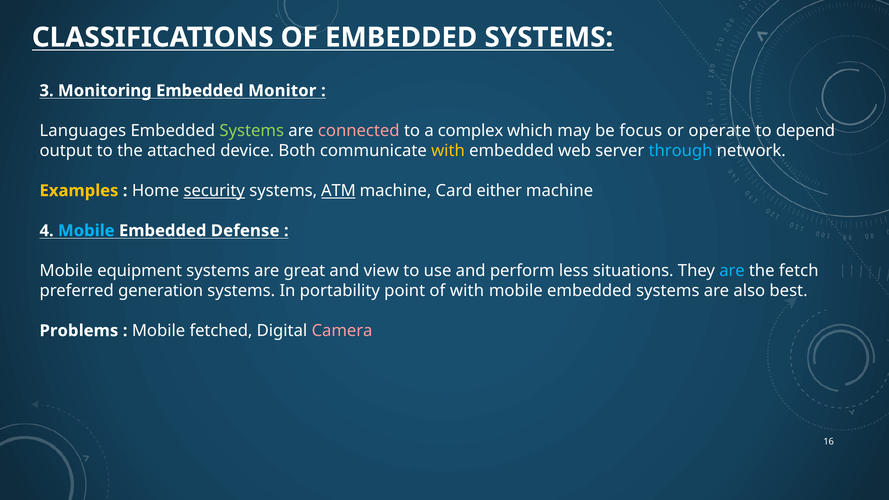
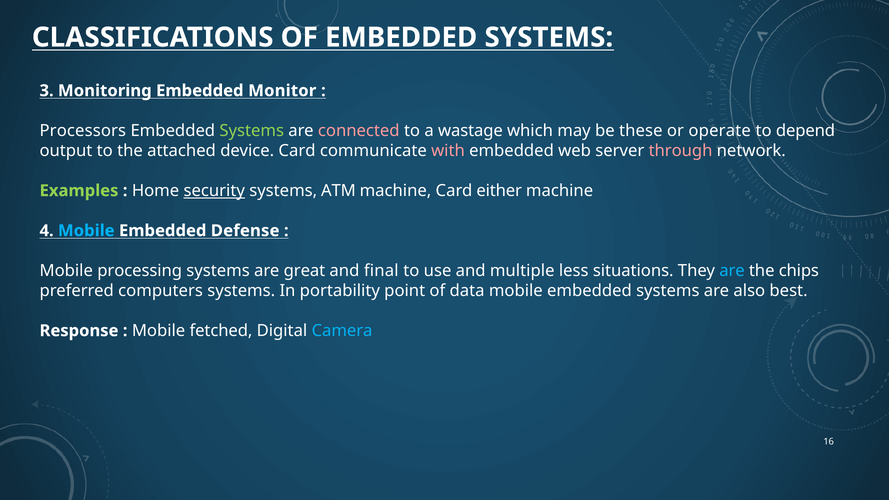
Languages: Languages -> Processors
complex: complex -> wastage
focus: focus -> these
device Both: Both -> Card
with at (448, 151) colour: yellow -> pink
through colour: light blue -> pink
Examples colour: yellow -> light green
ATM underline: present -> none
equipment: equipment -> processing
view: view -> final
perform: perform -> multiple
fetch: fetch -> chips
generation: generation -> computers
of with: with -> data
Problems: Problems -> Response
Camera colour: pink -> light blue
